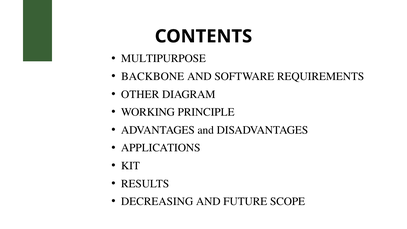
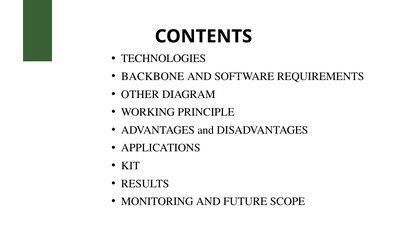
MULTIPURPOSE: MULTIPURPOSE -> TECHNOLOGIES
DECREASING: DECREASING -> MONITORING
